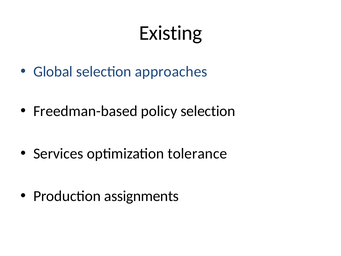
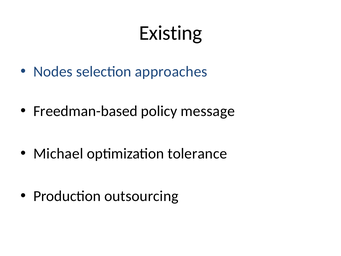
Global: Global -> Nodes
policy selection: selection -> message
Services: Services -> Michael
assignments: assignments -> outsourcing
